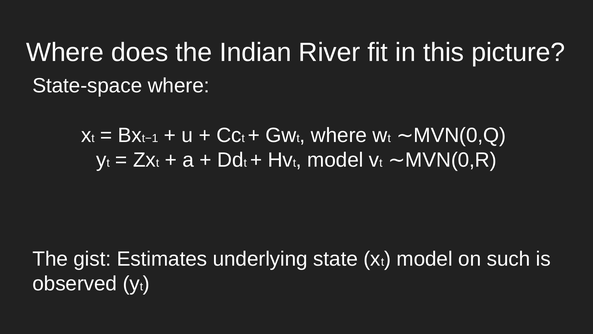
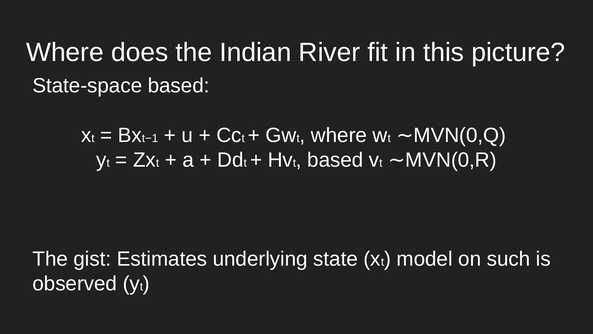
State-space where: where -> based
model at (335, 160): model -> based
